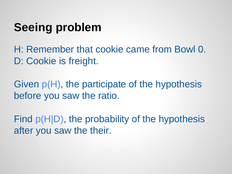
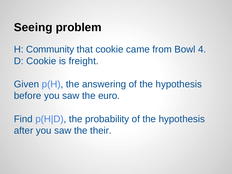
Remember: Remember -> Community
0: 0 -> 4
participate: participate -> answering
ratio: ratio -> euro
